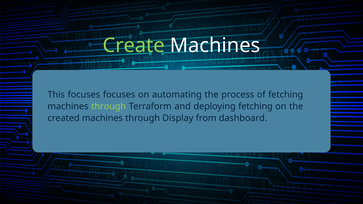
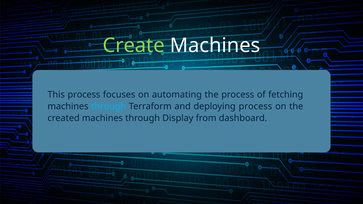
This focuses: focuses -> process
through at (109, 107) colour: light green -> light blue
deploying fetching: fetching -> process
